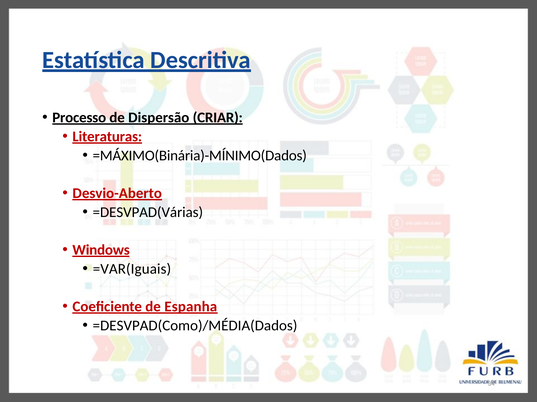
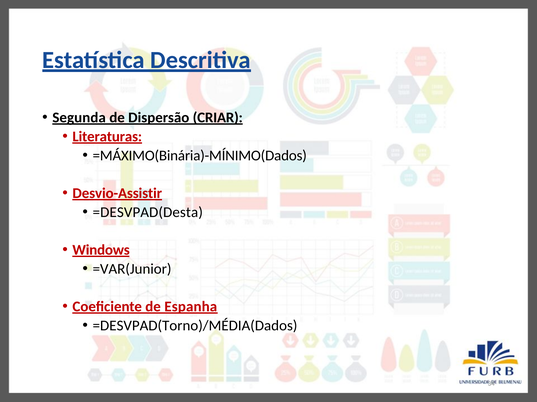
Processo: Processo -> Segunda
Desvio-Aberto: Desvio-Aberto -> Desvio-Assistir
=DESVPAD(Várias: =DESVPAD(Várias -> =DESVPAD(Desta
=VAR(Iguais: =VAR(Iguais -> =VAR(Junior
=DESVPAD(Como)/MÉDIA(Dados: =DESVPAD(Como)/MÉDIA(Dados -> =DESVPAD(Torno)/MÉDIA(Dados
